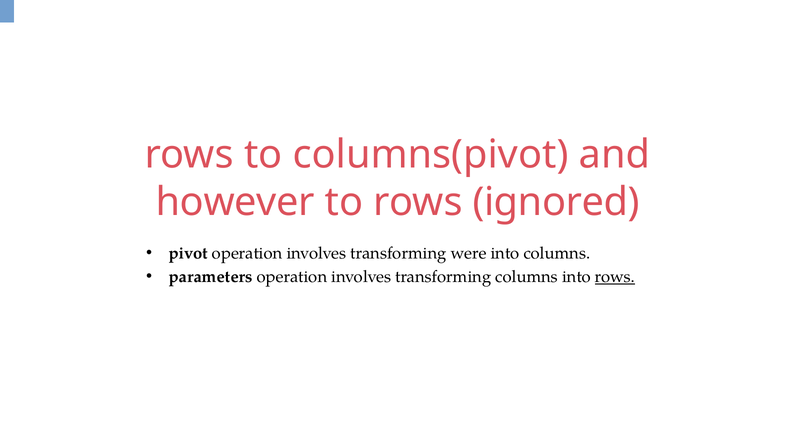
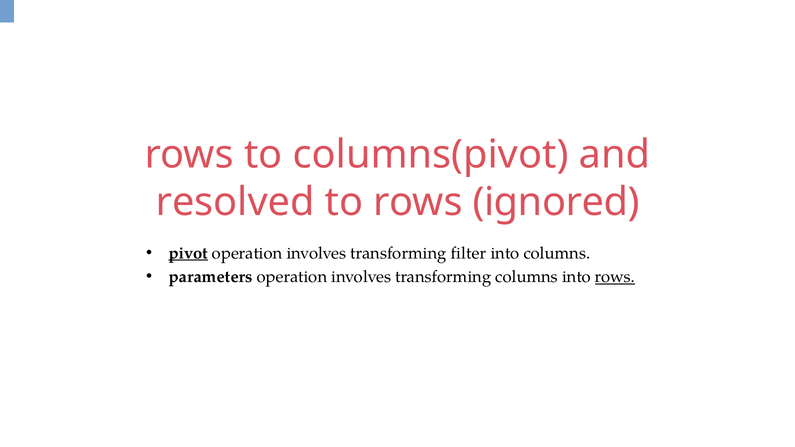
however: however -> resolved
pivot underline: none -> present
were: were -> filter
